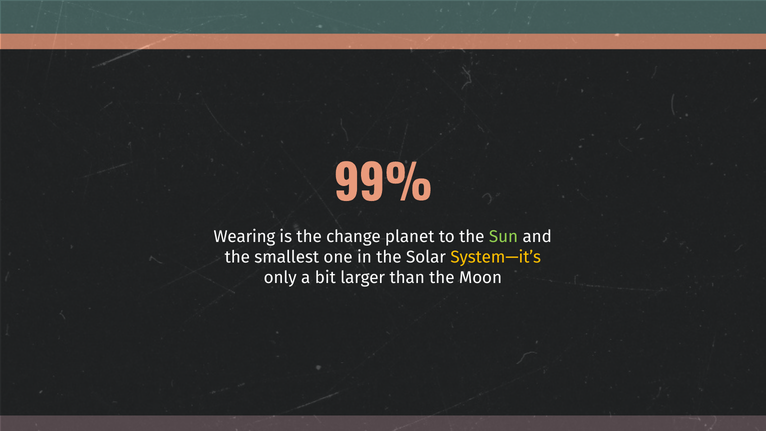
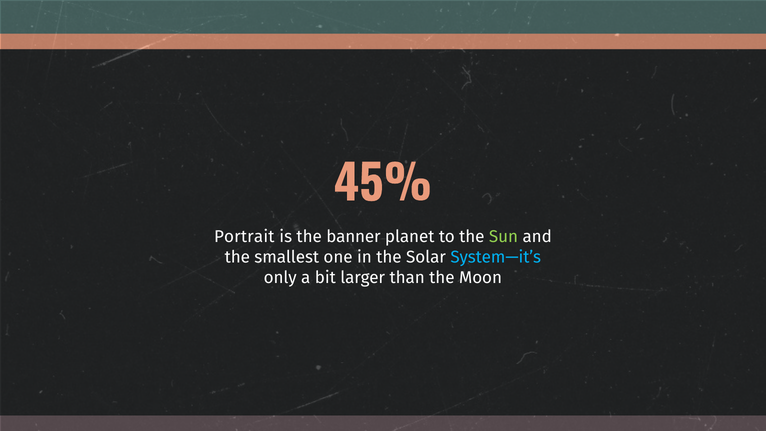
99%: 99% -> 45%
Wearing: Wearing -> Portrait
change: change -> banner
System—it’s colour: yellow -> light blue
